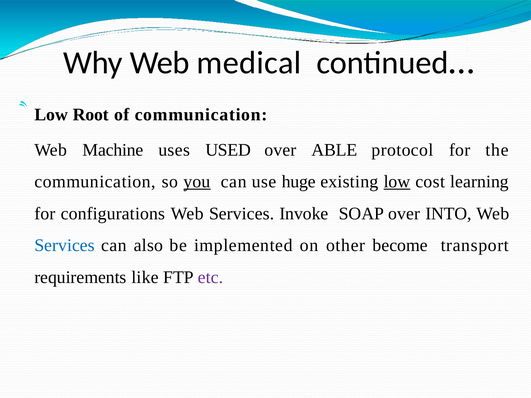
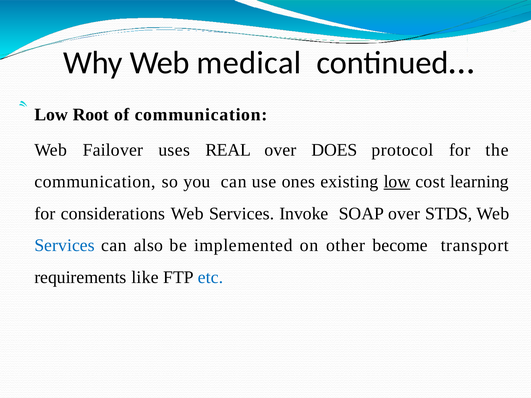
Machine: Machine -> Failover
USED: USED -> REAL
ABLE: ABLE -> DOES
you underline: present -> none
huge: huge -> ones
configurations: configurations -> considerations
INTO: INTO -> STDS
etc colour: purple -> blue
